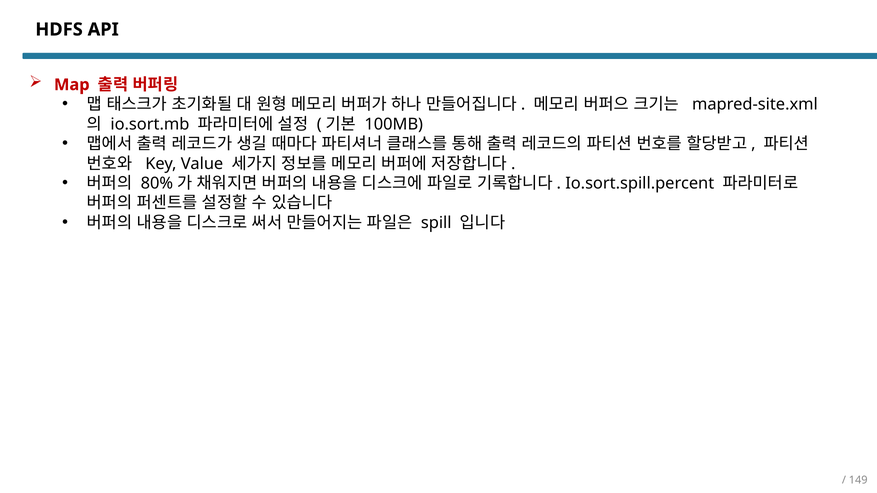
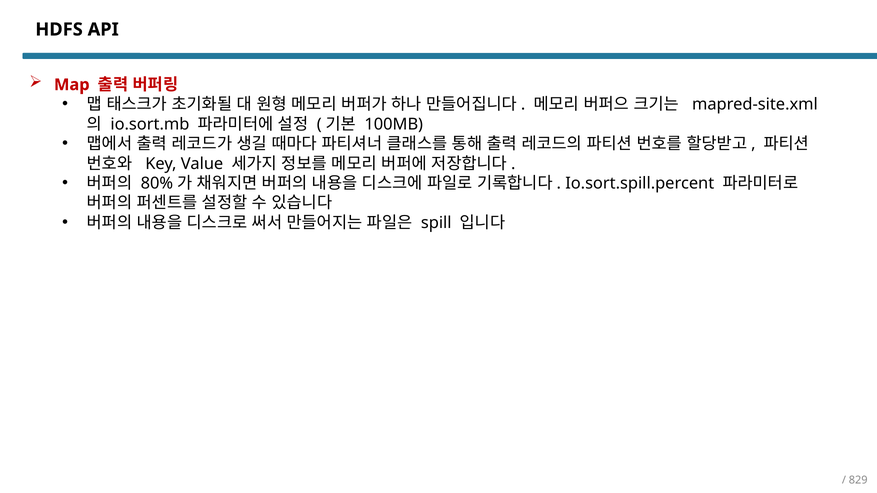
149: 149 -> 829
